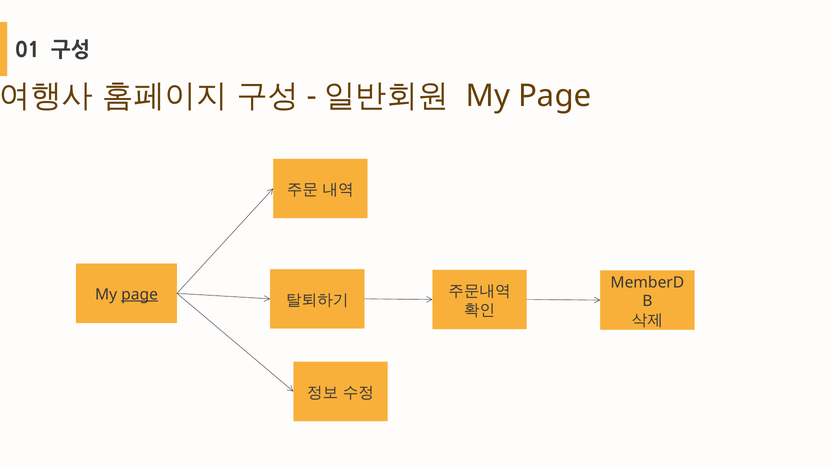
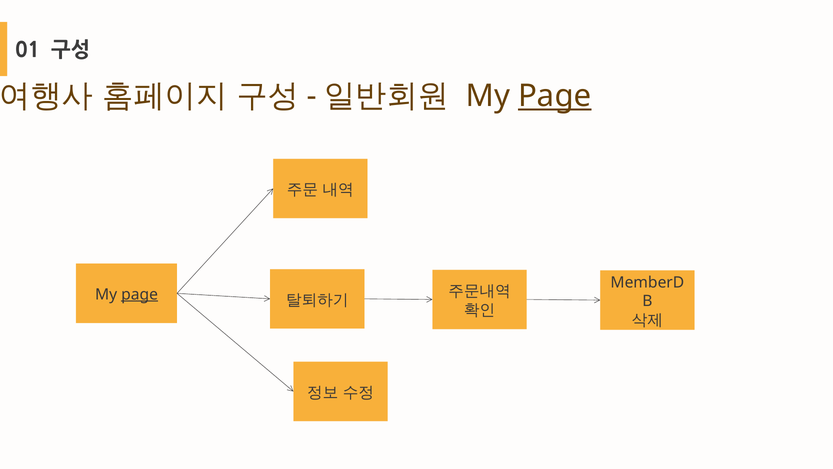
Page at (555, 96) underline: none -> present
